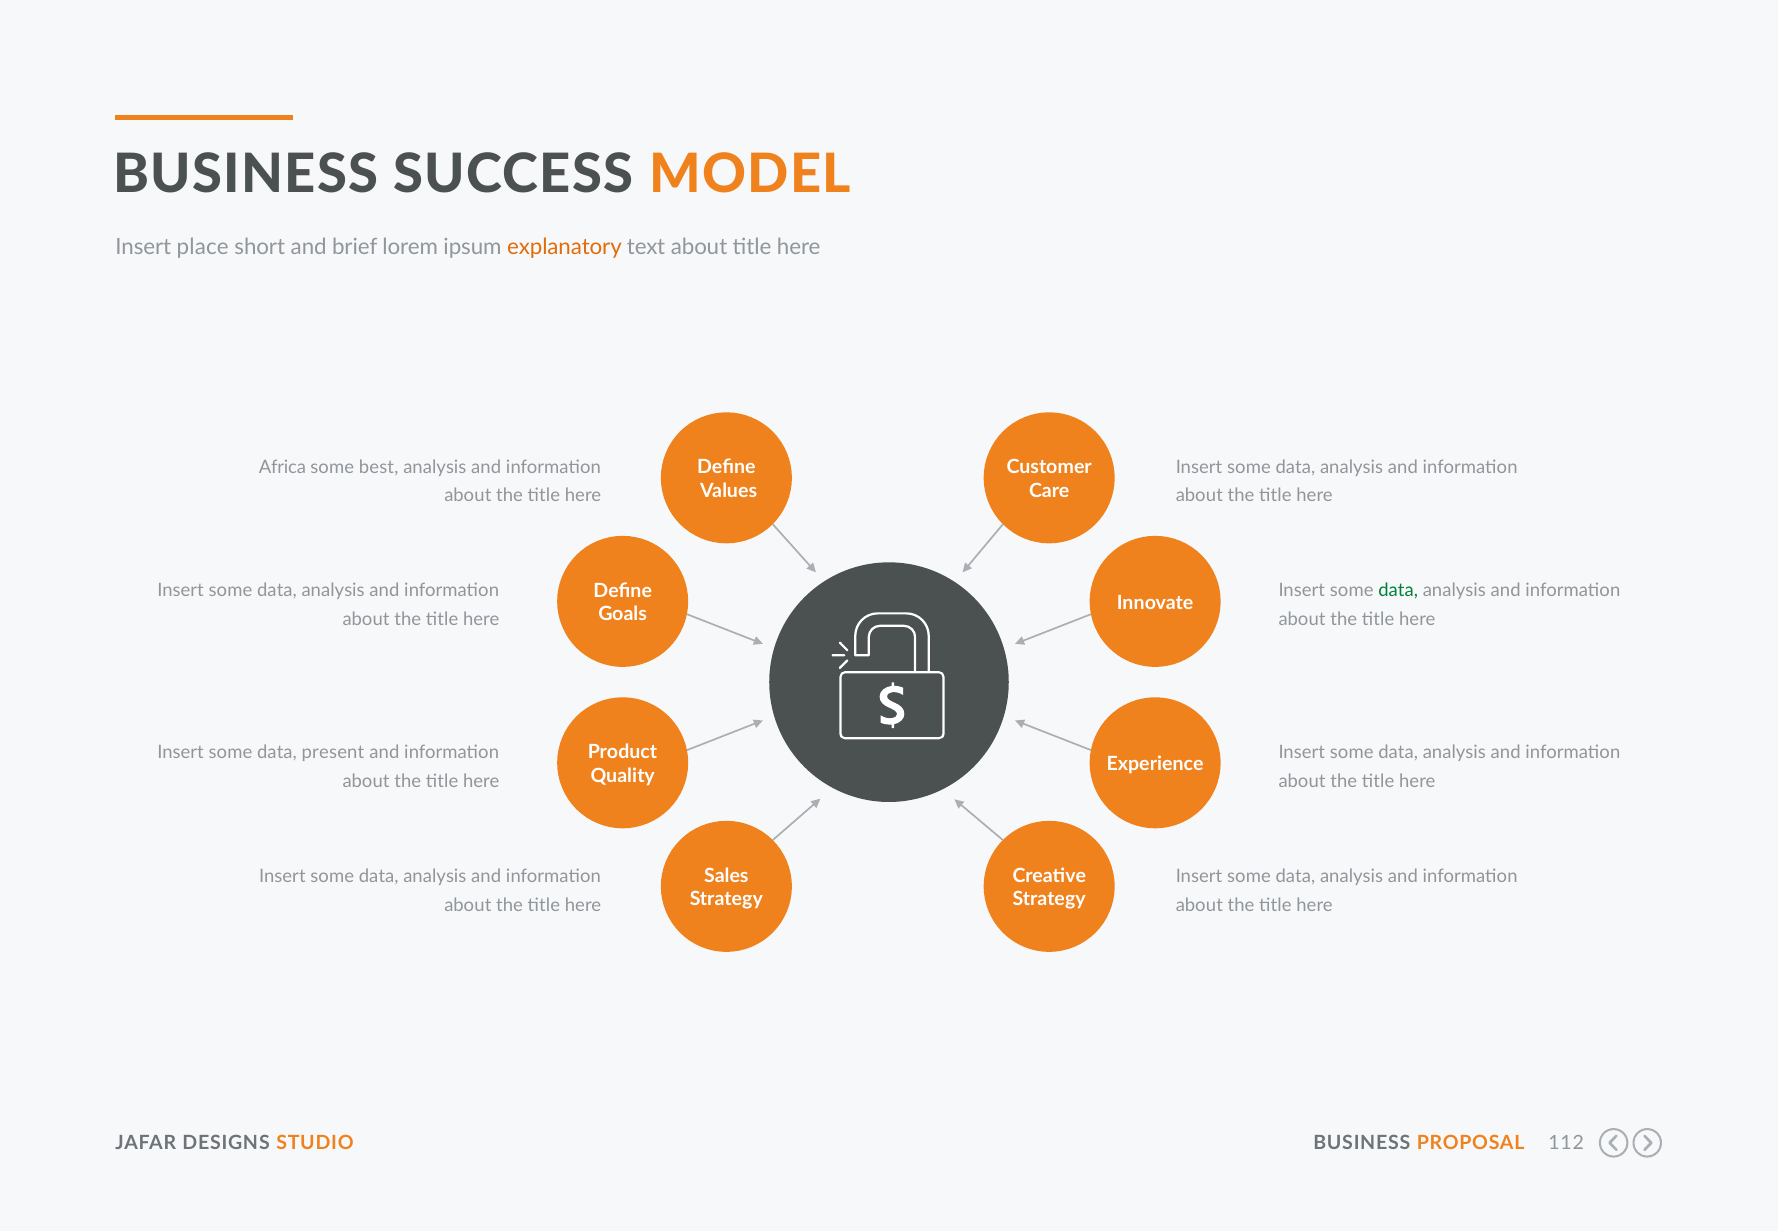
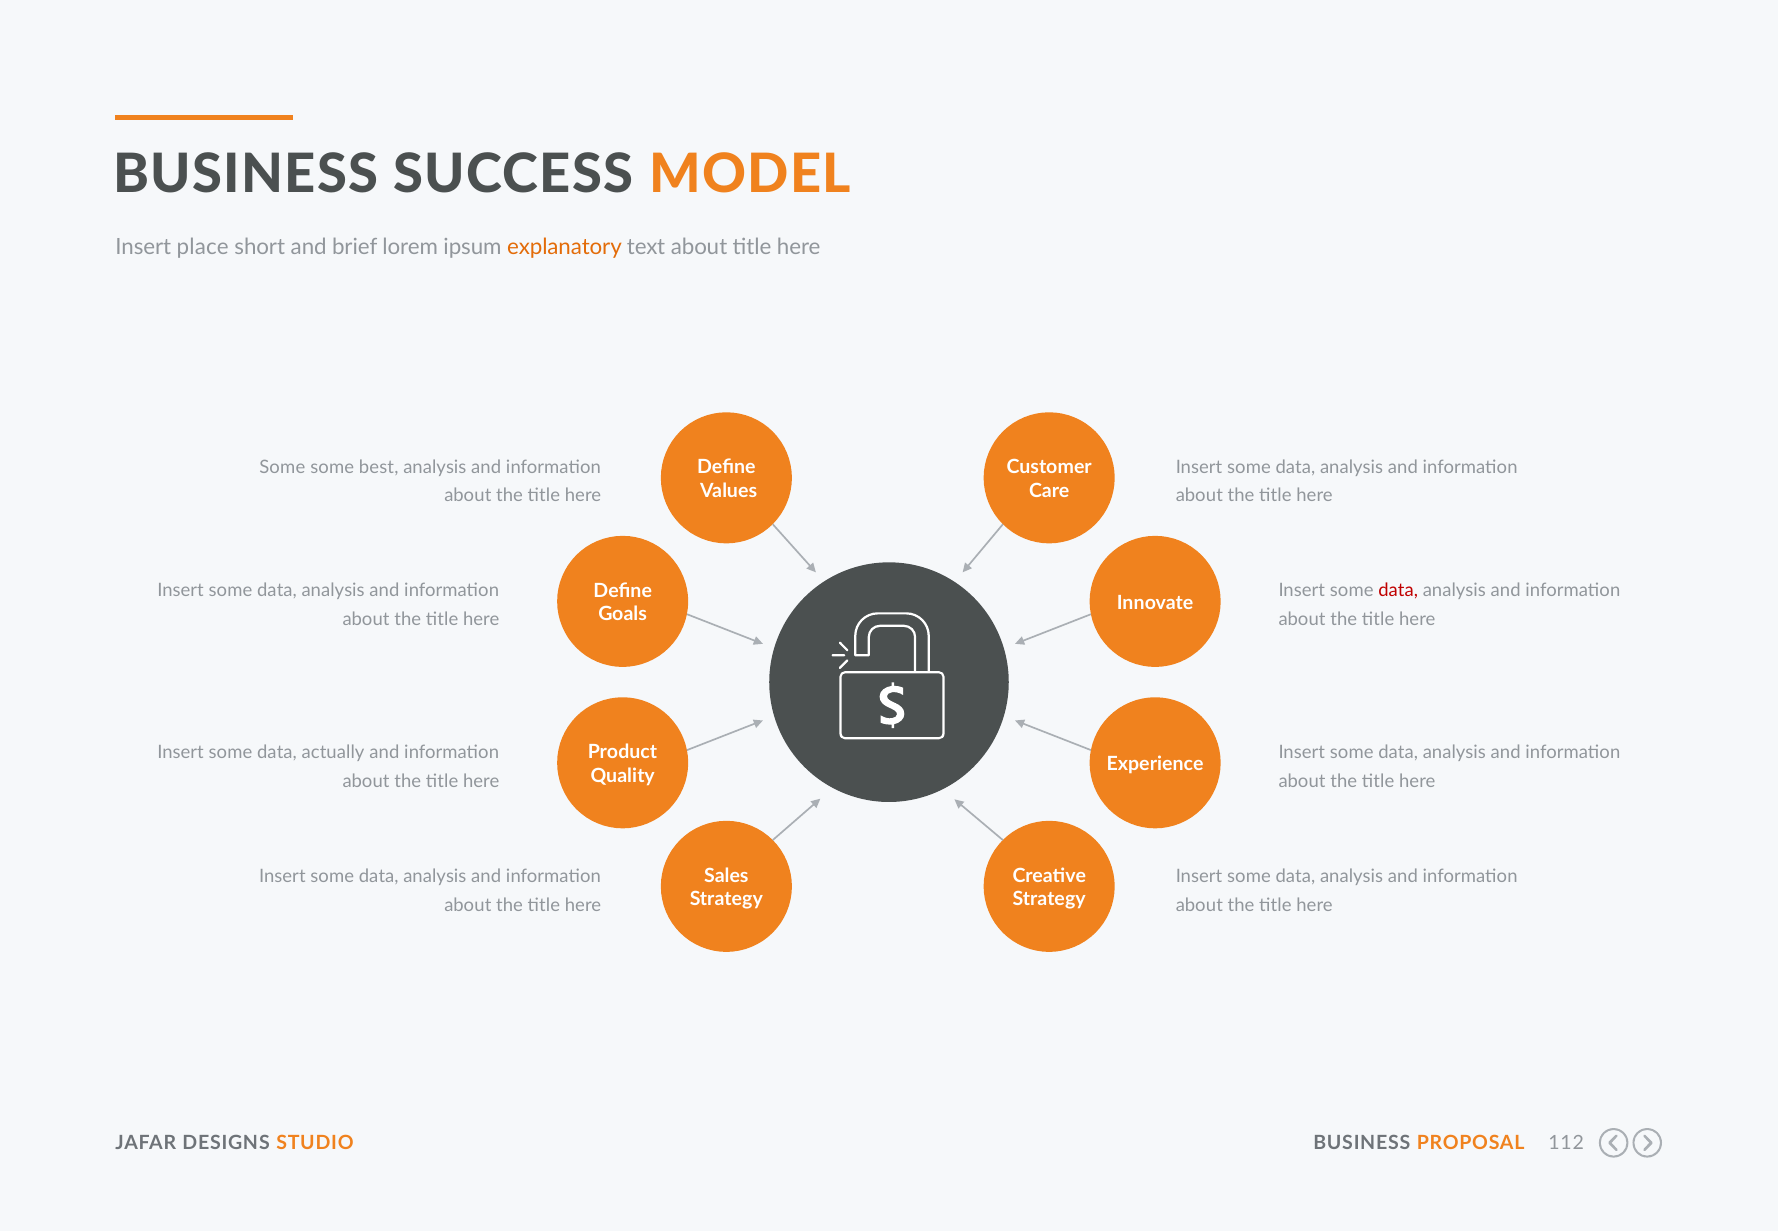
Africa at (282, 467): Africa -> Some
data at (1398, 591) colour: green -> red
present: present -> actually
